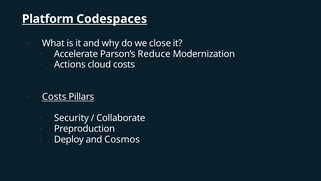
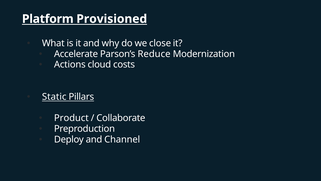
Codespaces: Codespaces -> Provisioned
Costs at (54, 97): Costs -> Static
Security: Security -> Product
Cosmos: Cosmos -> Channel
